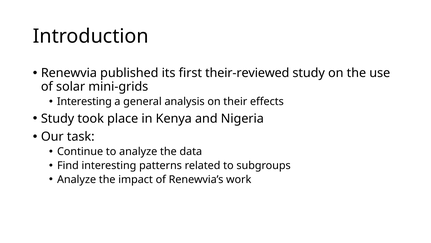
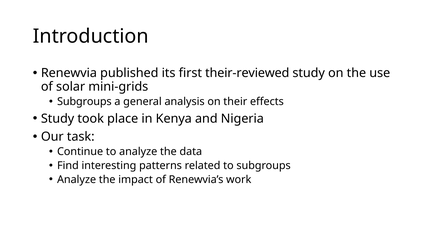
Interesting at (84, 101): Interesting -> Subgroups
